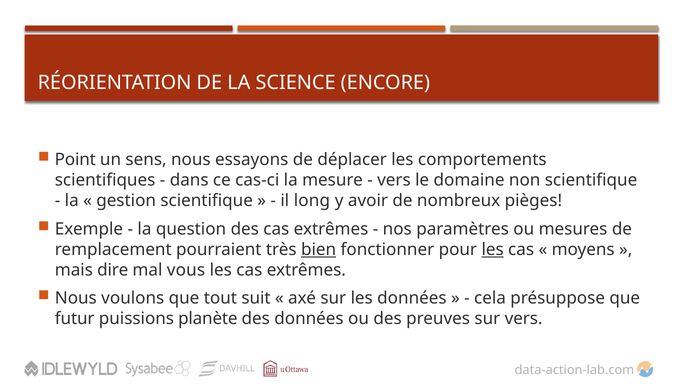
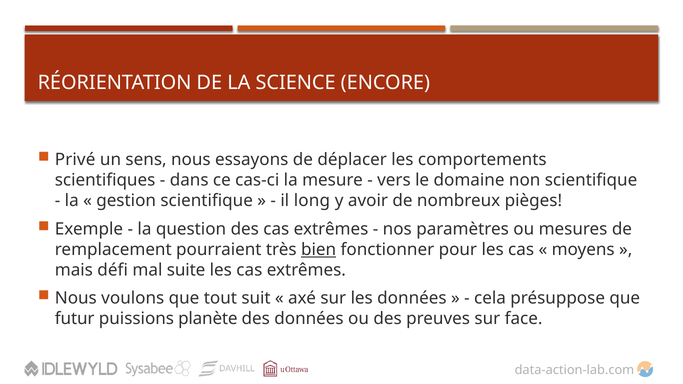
Point: Point -> Privé
les at (493, 250) underline: present -> none
dire: dire -> défi
vous: vous -> suite
sur vers: vers -> face
